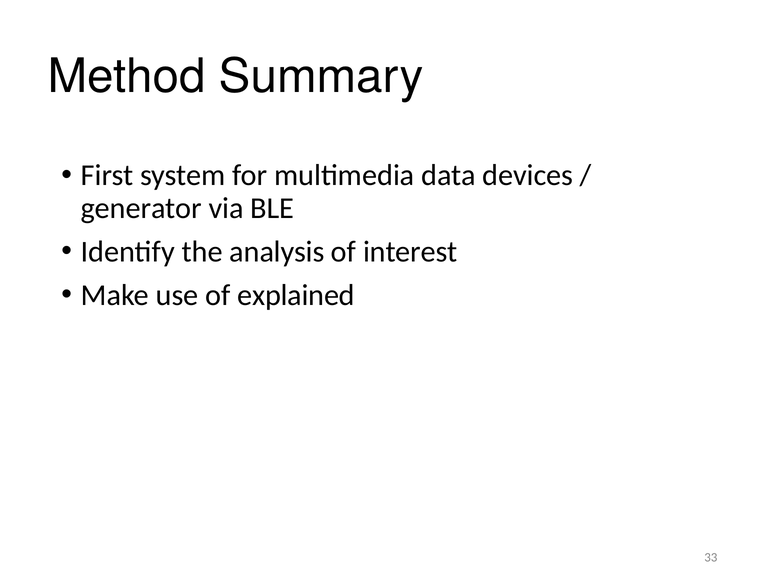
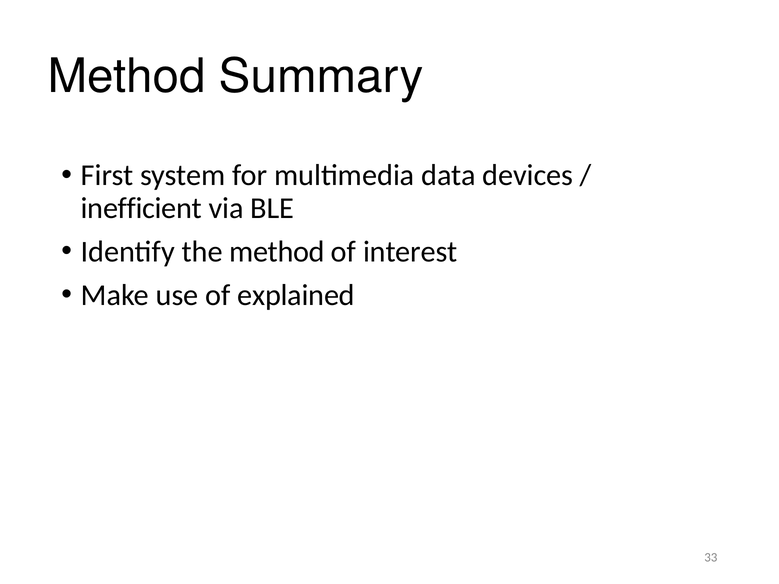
generator: generator -> inefficient
the analysis: analysis -> method
